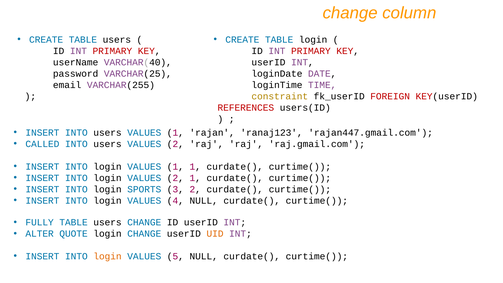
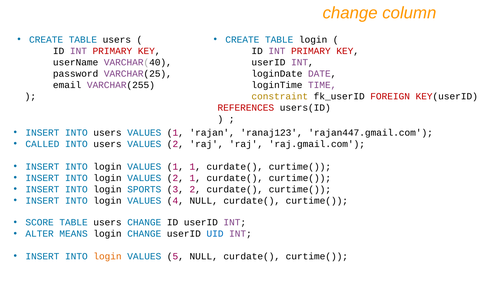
FULLY: FULLY -> SCORE
QUOTE: QUOTE -> MEANS
UID colour: orange -> blue
